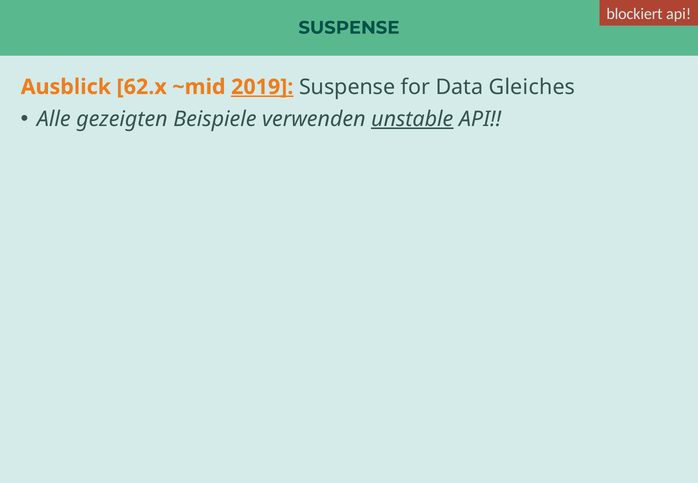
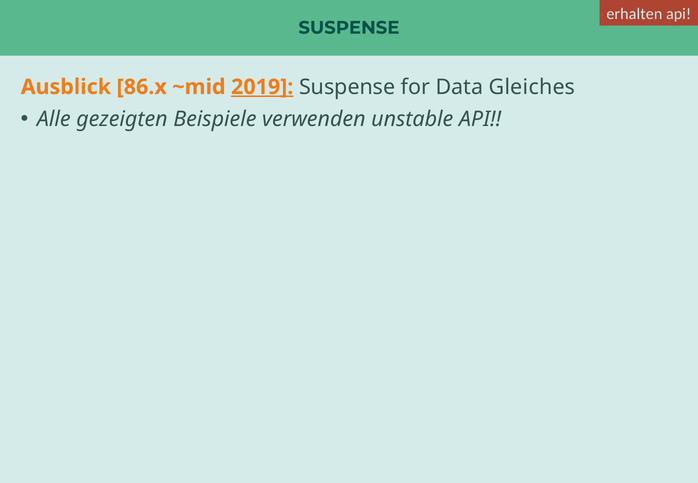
blockiert: blockiert -> erhalten
62.x: 62.x -> 86.x
unstable underline: present -> none
